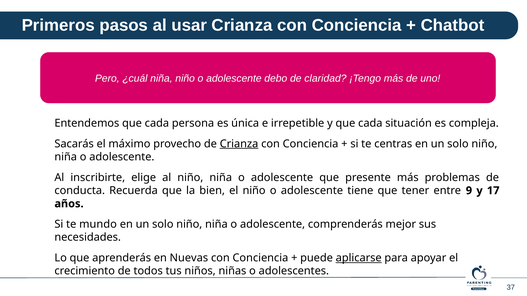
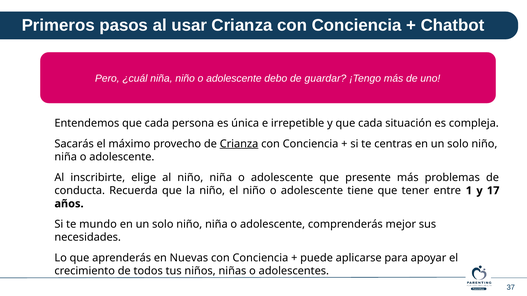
claridad: claridad -> guardar
la bien: bien -> niño
9: 9 -> 1
aplicarse underline: present -> none
